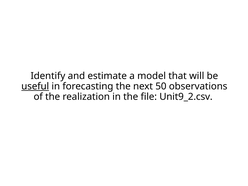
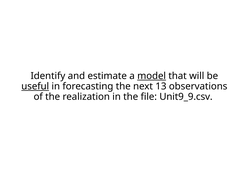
model underline: none -> present
50: 50 -> 13
Unit9_2.csv: Unit9_2.csv -> Unit9_9.csv
